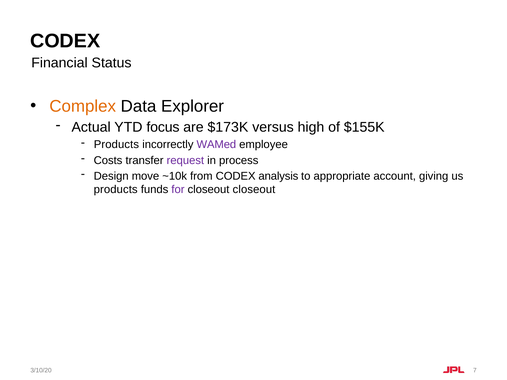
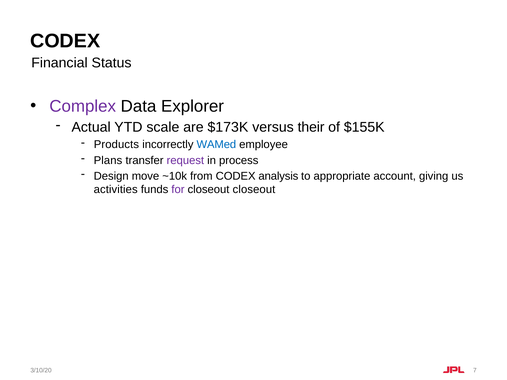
Complex colour: orange -> purple
focus: focus -> scale
high: high -> their
WAMed colour: purple -> blue
Costs: Costs -> Plans
products at (116, 190): products -> activities
